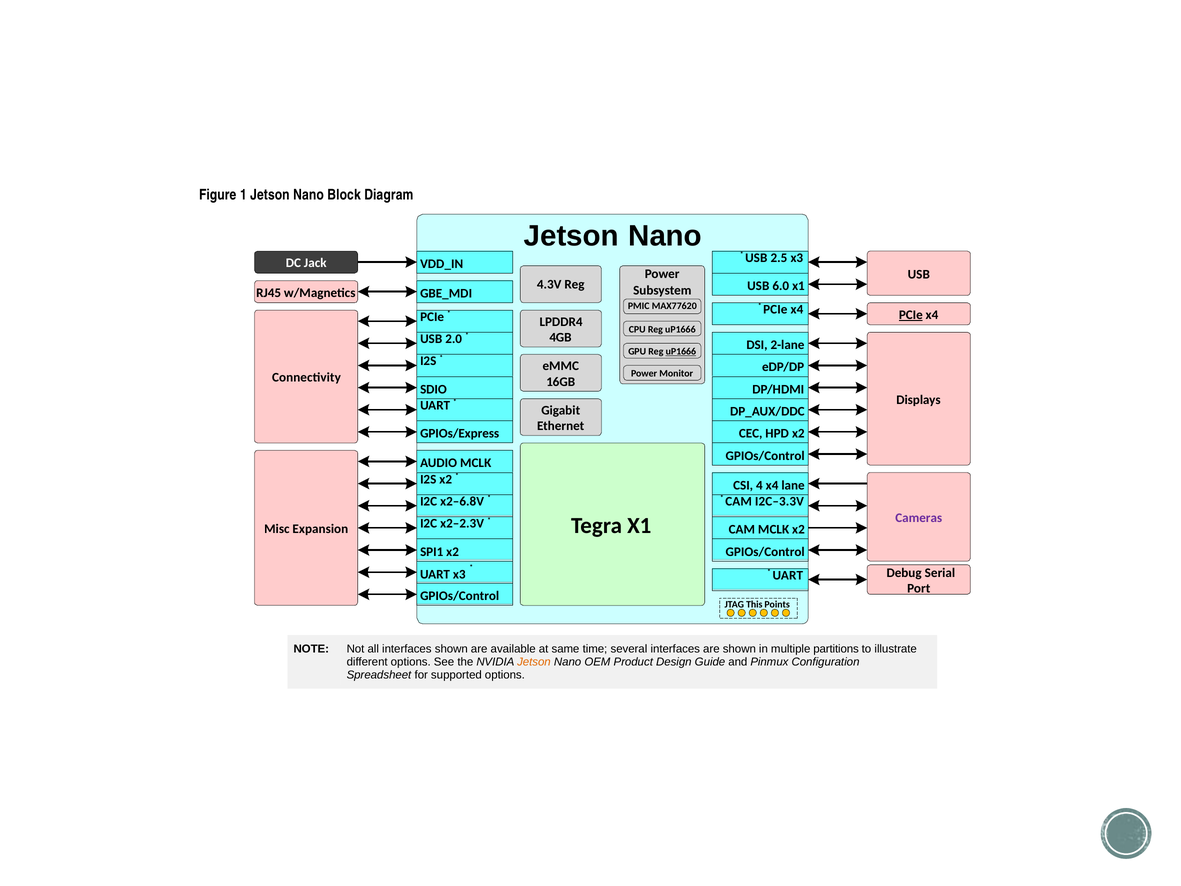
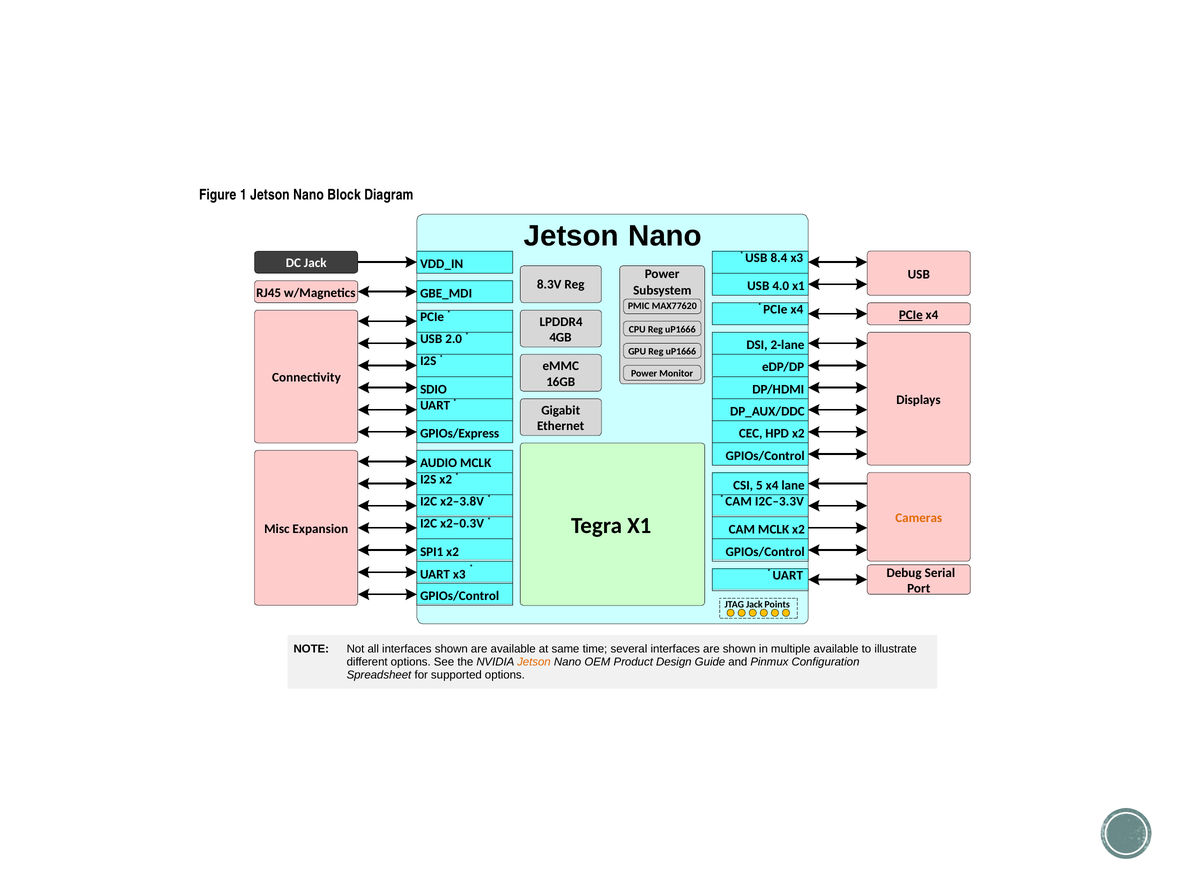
2.5: 2.5 -> 8.4
4.3V: 4.3V -> 8.3V
6.0: 6.0 -> 4.0
uP1666 at (681, 351) underline: present -> none
4: 4 -> 5
x2–6.8V: x2–6.8V -> x2–3.8V
Cameras colour: purple -> orange
x2–2.3V: x2–2.3V -> x2–0.3V
JTAG This: This -> Jack
multiple partitions: partitions -> available
